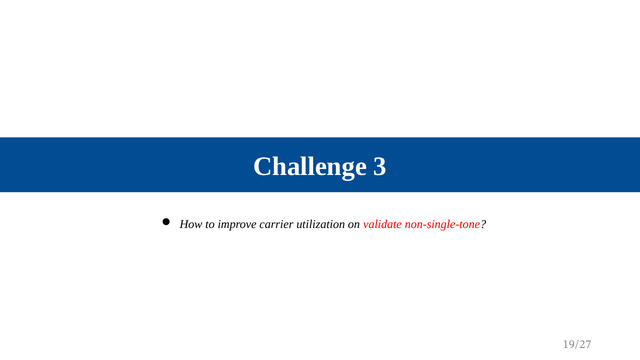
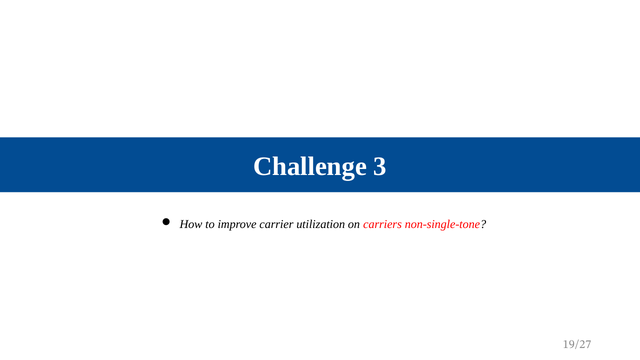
validate: validate -> carriers
